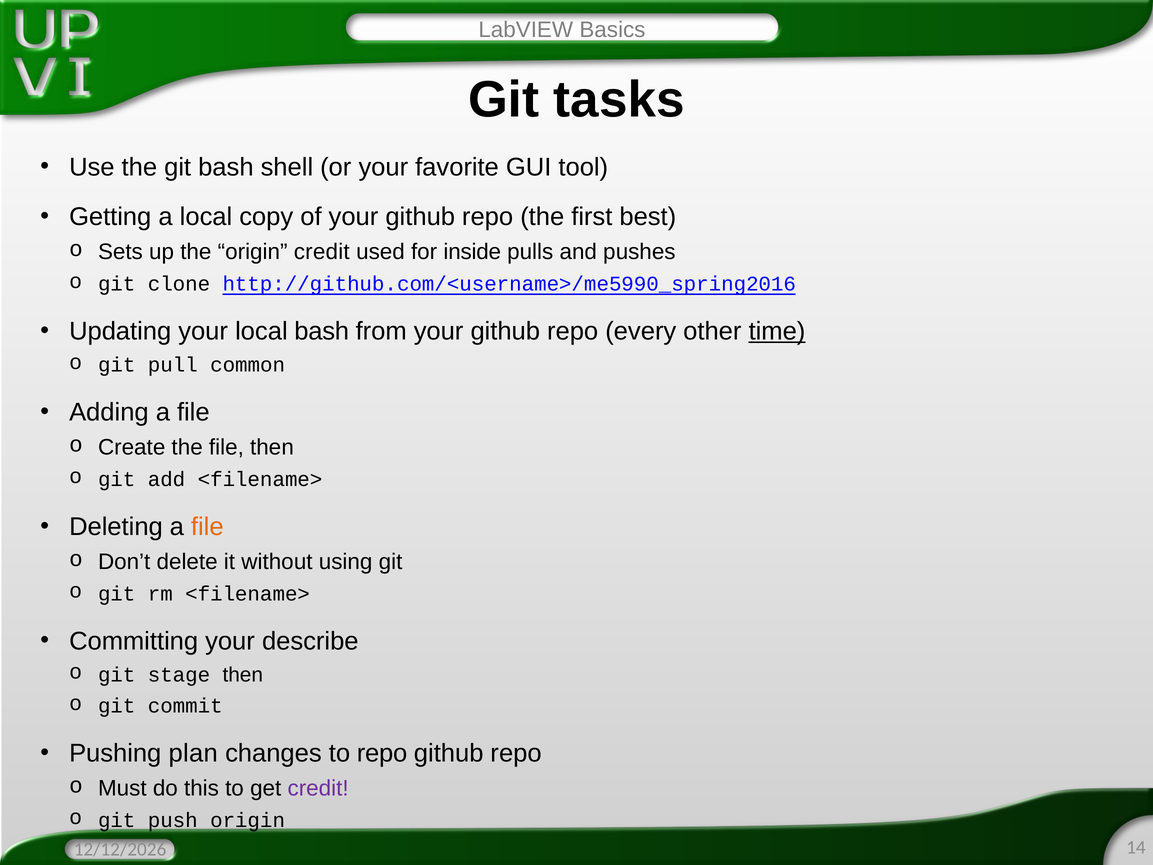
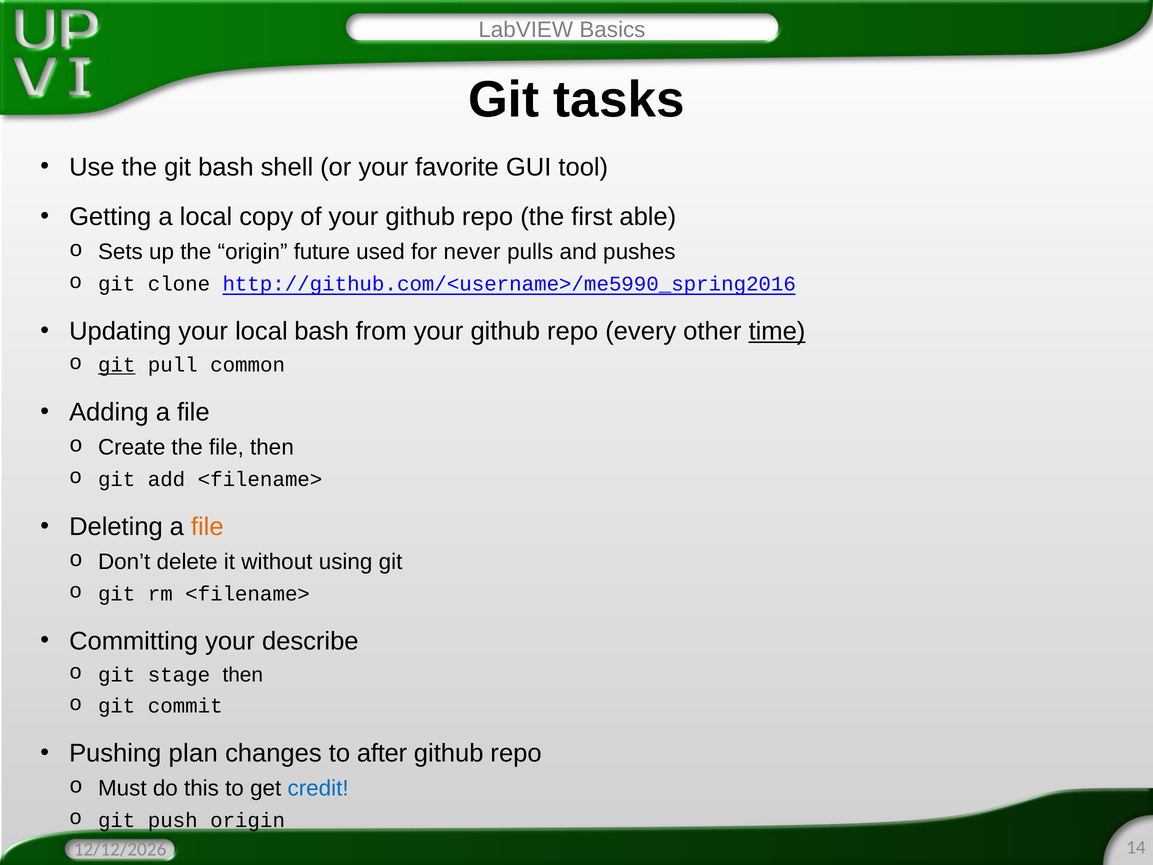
best: best -> able
origin credit: credit -> future
inside: inside -> never
git at (117, 365) underline: none -> present
to repo: repo -> after
credit at (318, 788) colour: purple -> blue
